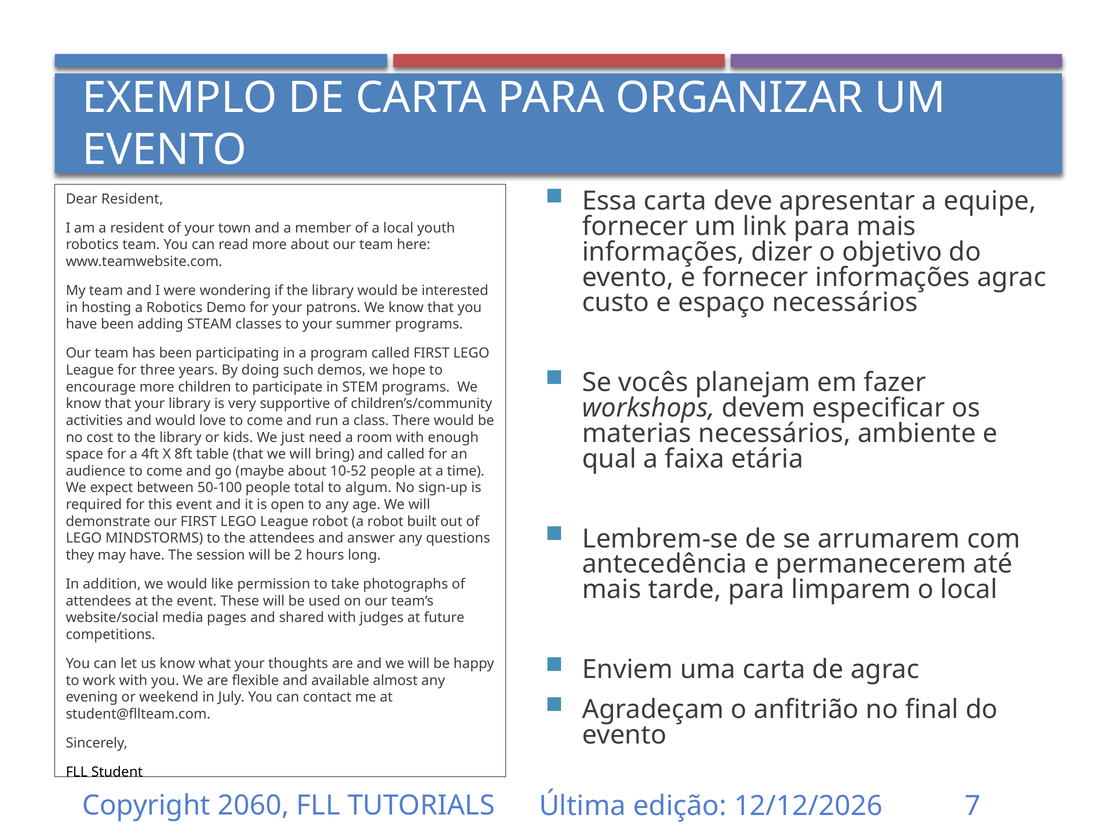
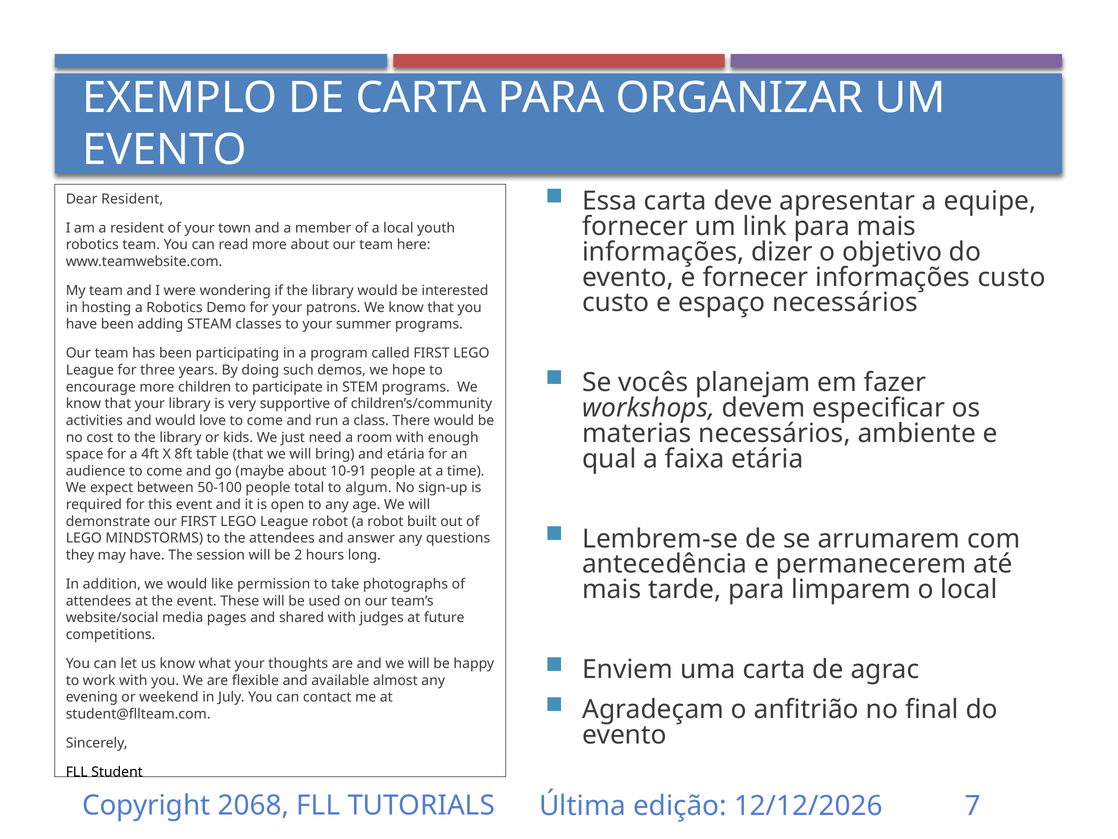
informações agrac: agrac -> custo
and called: called -> etária
10-52: 10-52 -> 10-91
2060: 2060 -> 2068
